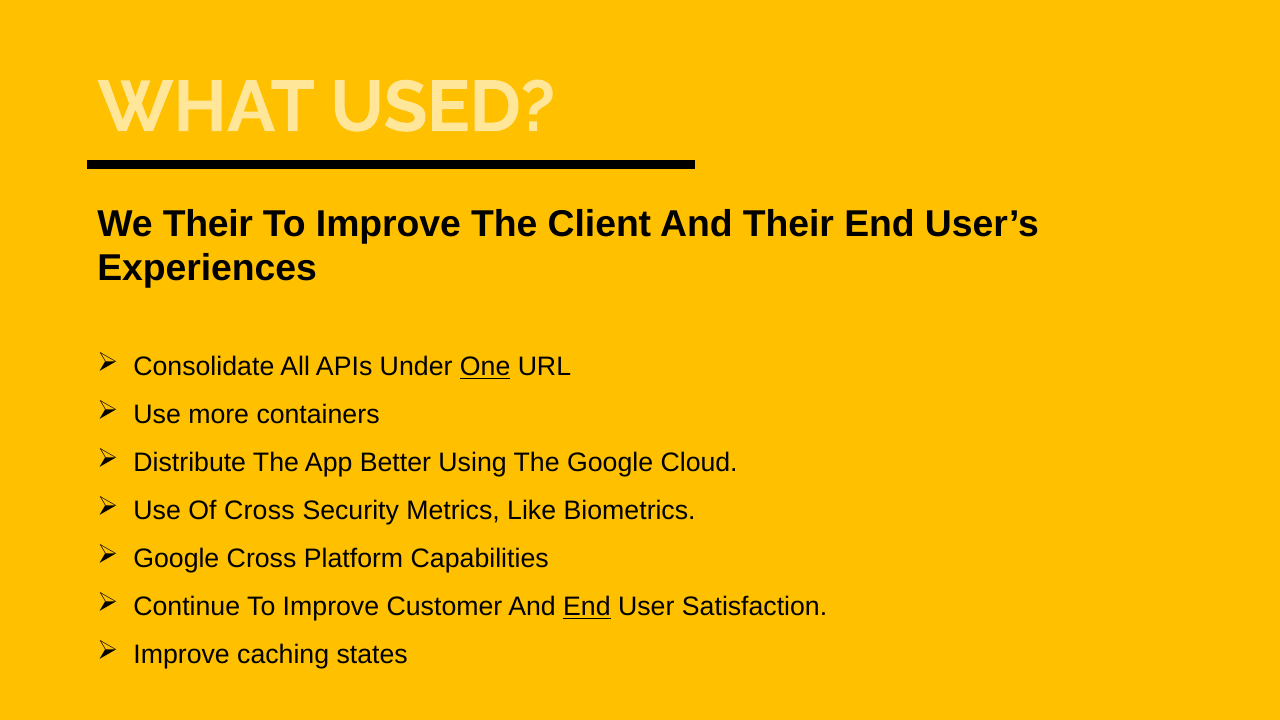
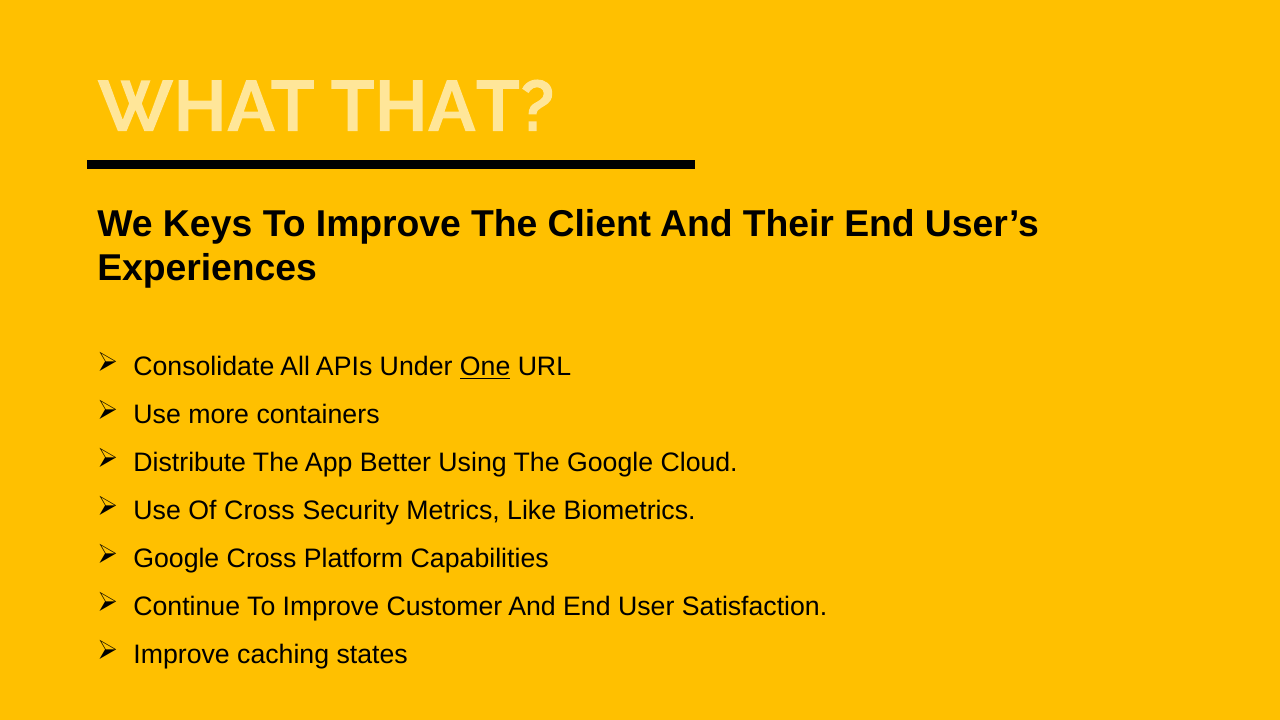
USED: USED -> THAT
We Their: Their -> Keys
End at (587, 607) underline: present -> none
